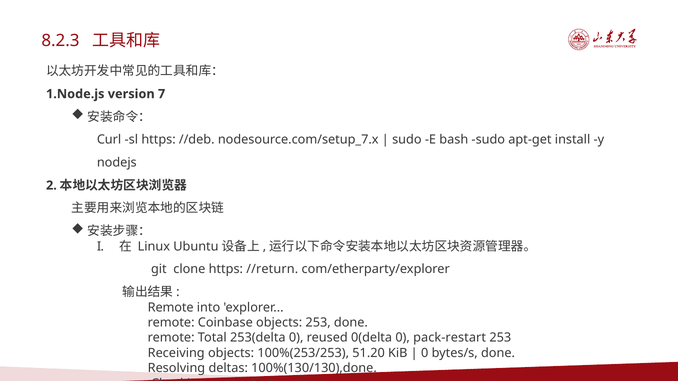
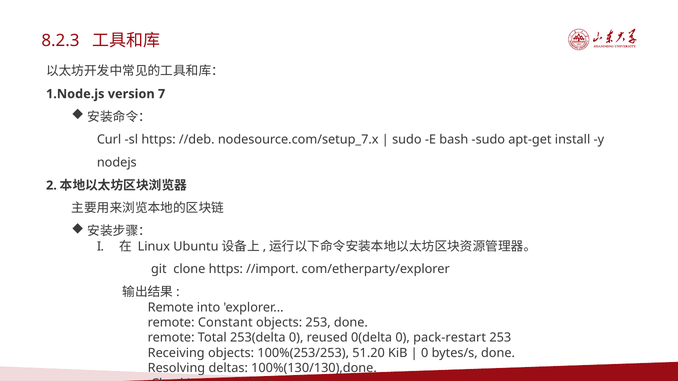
//return: //return -> //import
Coinbase: Coinbase -> Constant
